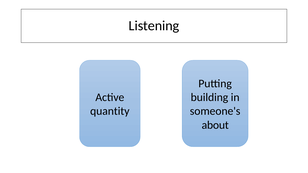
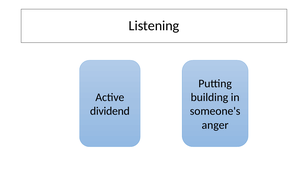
quantity: quantity -> dividend
about: about -> anger
